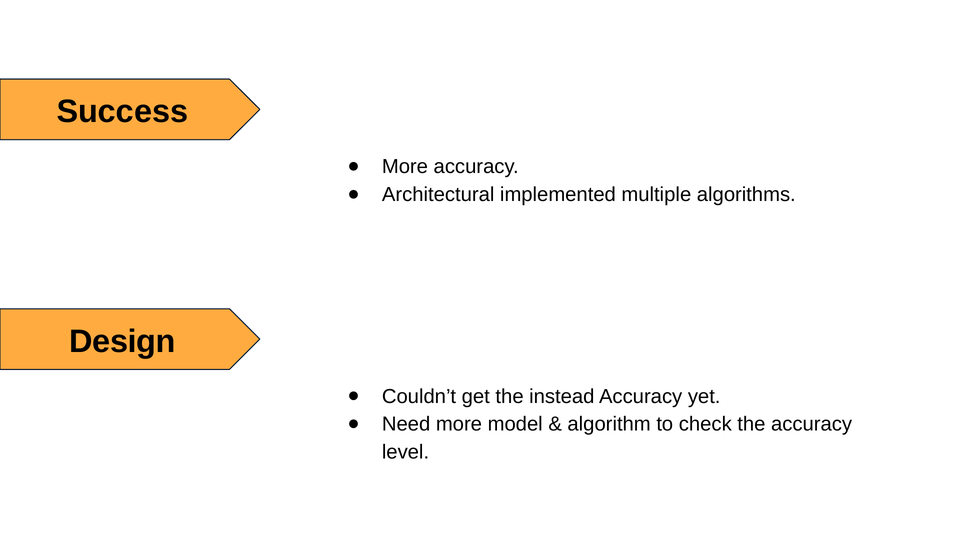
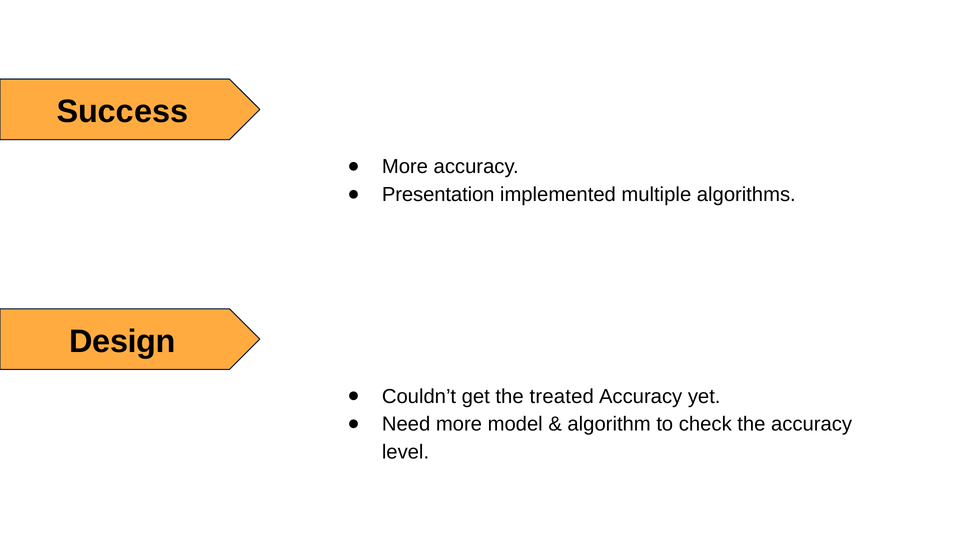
Architectural: Architectural -> Presentation
instead: instead -> treated
